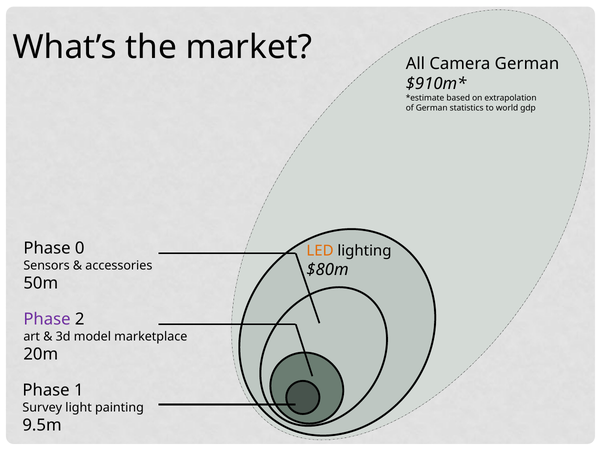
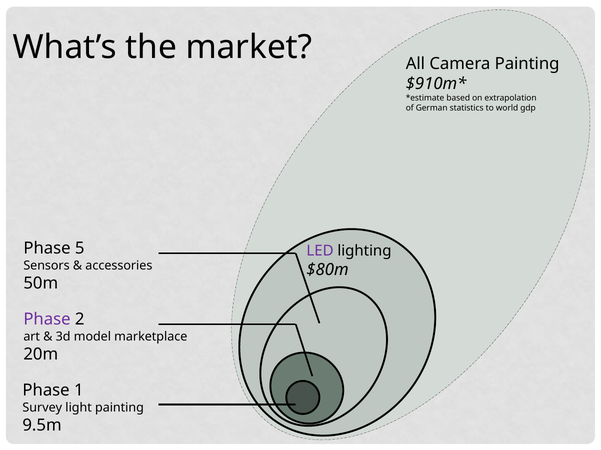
Camera German: German -> Painting
0: 0 -> 5
LED colour: orange -> purple
